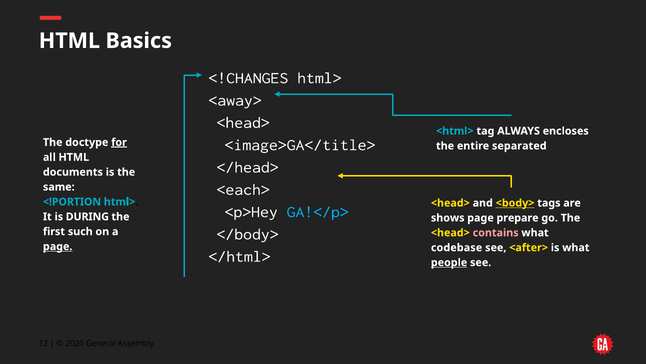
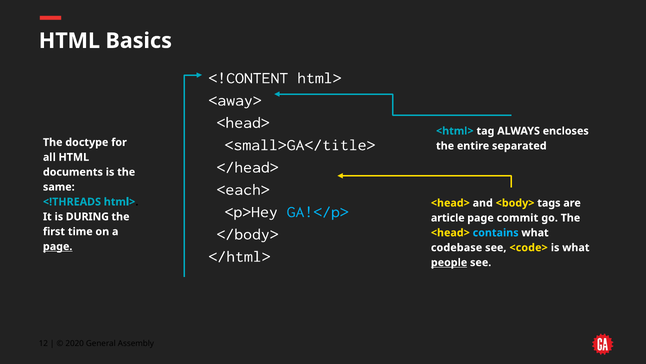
<!CHANGES: <!CHANGES -> <!CONTENT
<image>GA</title>: <image>GA</title> -> <small>GA</title>
for underline: present -> none
<!PORTION: <!PORTION -> <!THREADS
<body> underline: present -> none
shows: shows -> article
prepare: prepare -> commit
such: such -> time
contains colour: pink -> light blue
<after>: <after> -> <code>
